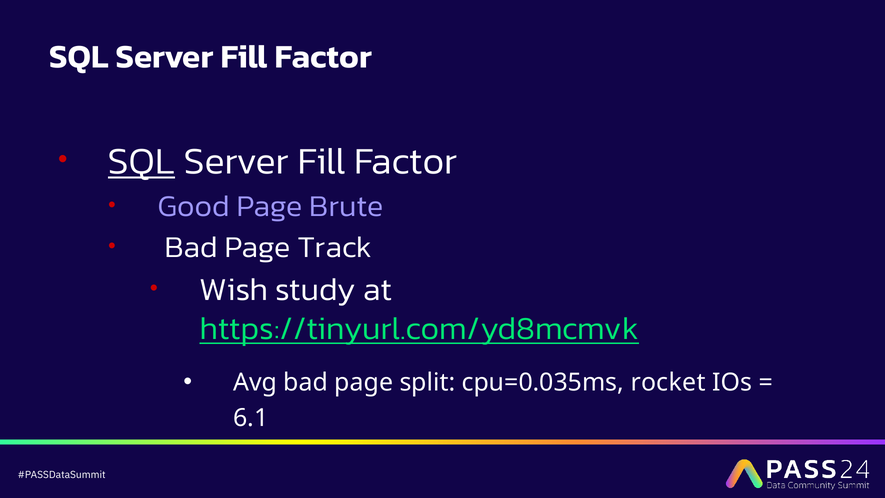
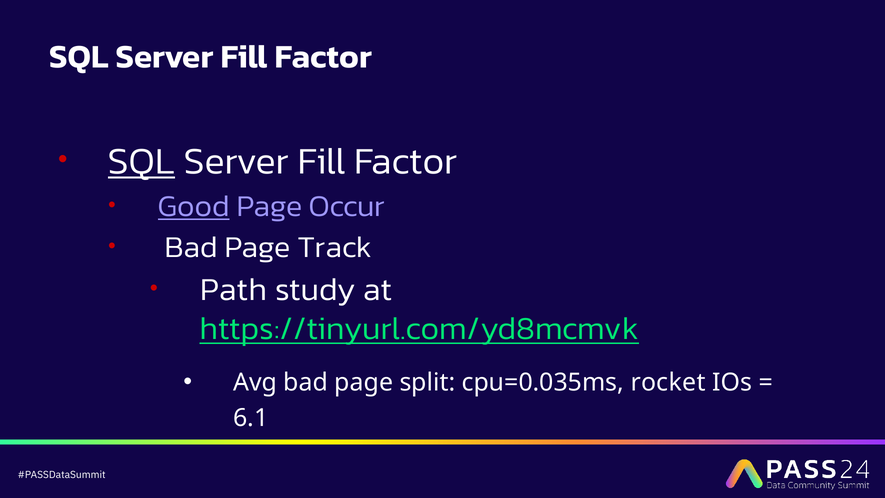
Good underline: none -> present
Brute: Brute -> Occur
Wish: Wish -> Path
